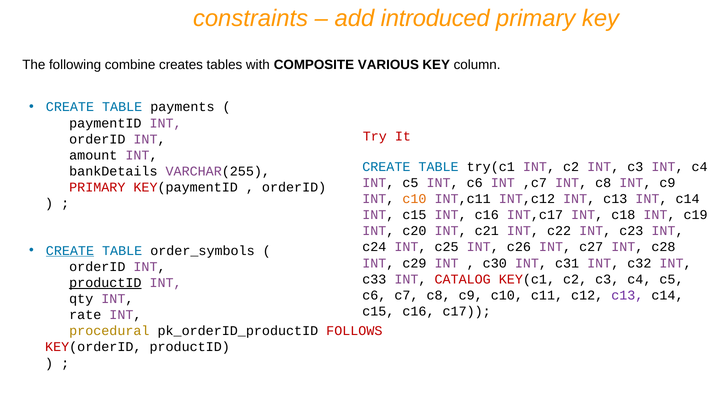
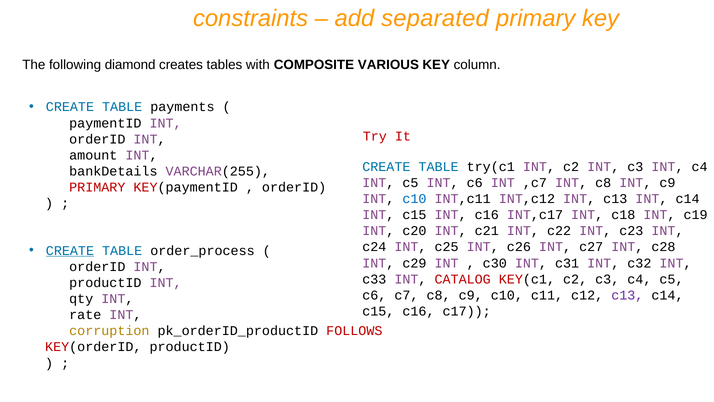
introduced: introduced -> separated
combine: combine -> diamond
c10 at (414, 199) colour: orange -> blue
order_symbols: order_symbols -> order_process
productID at (105, 282) underline: present -> none
procedural: procedural -> corruption
